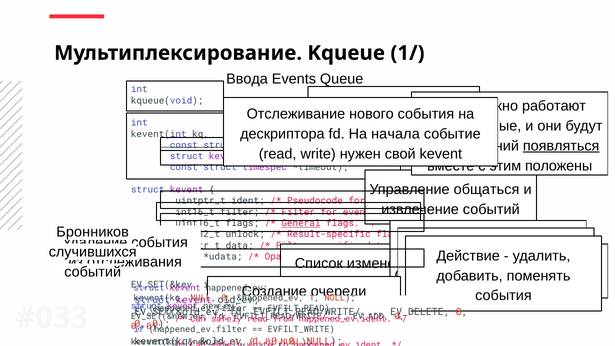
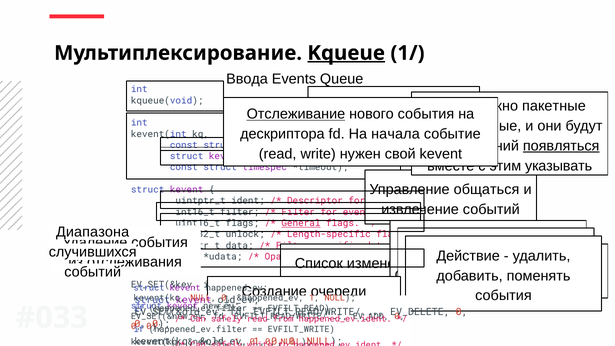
Kqueue underline: none -> present
работают: работают -> пакетные
Отслеживание underline: none -> present
положены at (559, 166): положены -> указывать
Pseudocode: Pseudocode -> Descriptor
Бронников: Бронников -> Диапазона
Result-specific: Result-specific -> Length-specific
